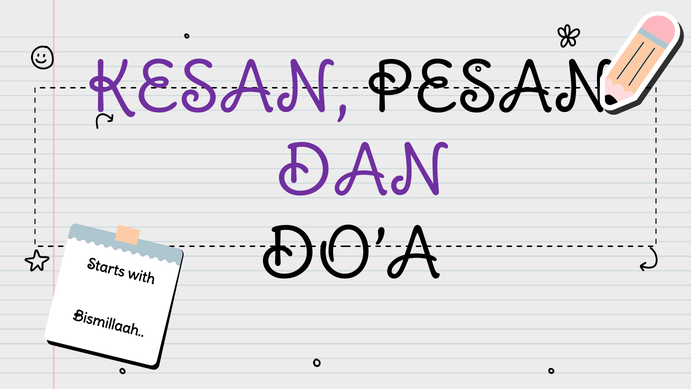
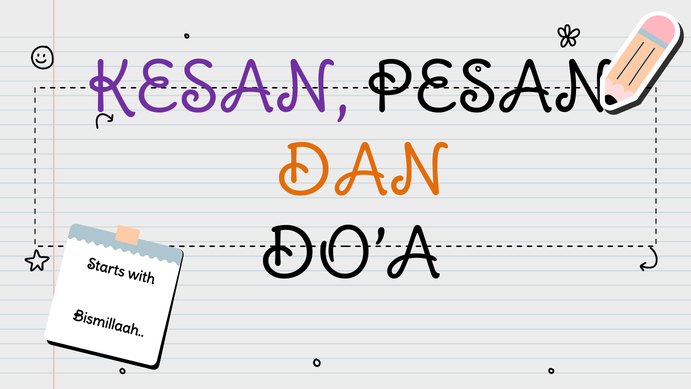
DAN colour: purple -> orange
